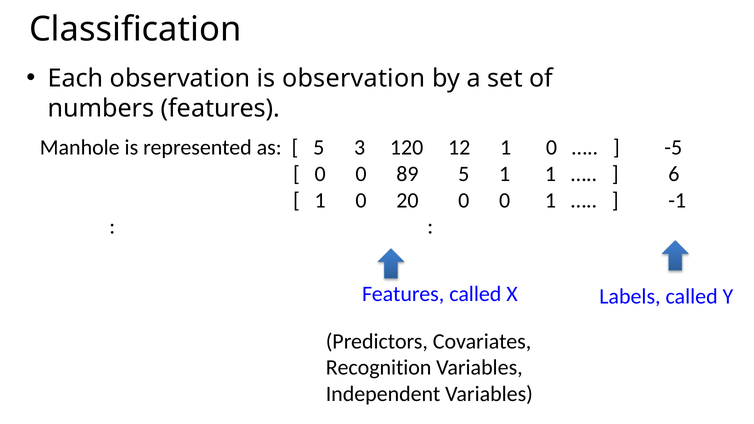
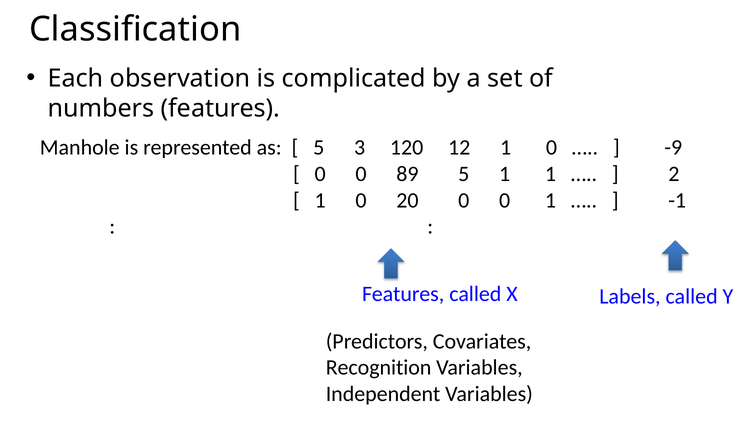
is observation: observation -> complicated
-5: -5 -> -9
6: 6 -> 2
